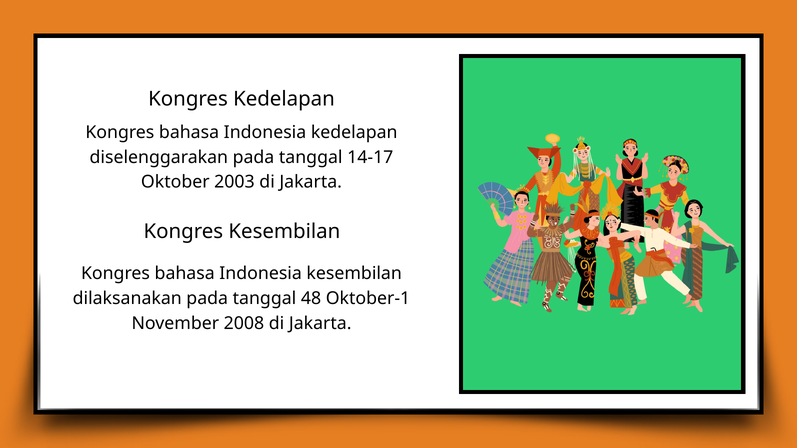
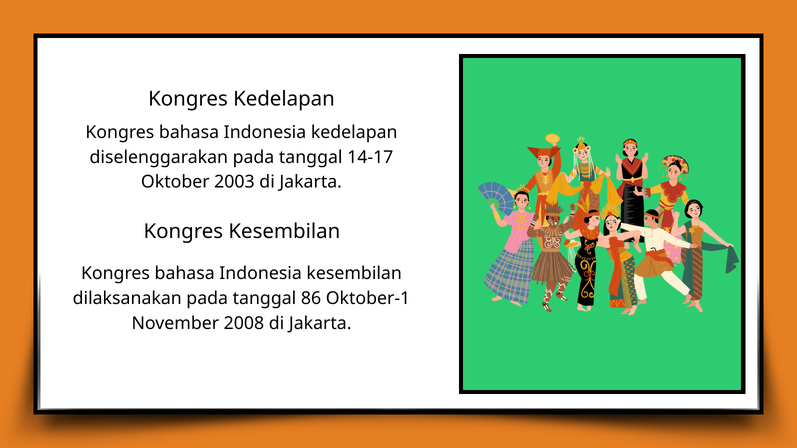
48: 48 -> 86
